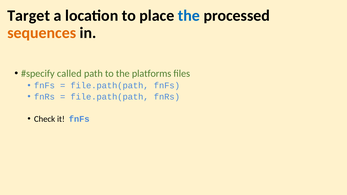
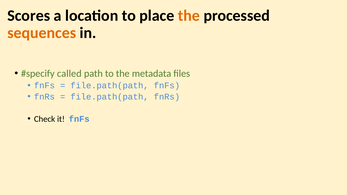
Target: Target -> Scores
the at (189, 16) colour: blue -> orange
platforms: platforms -> metadata
